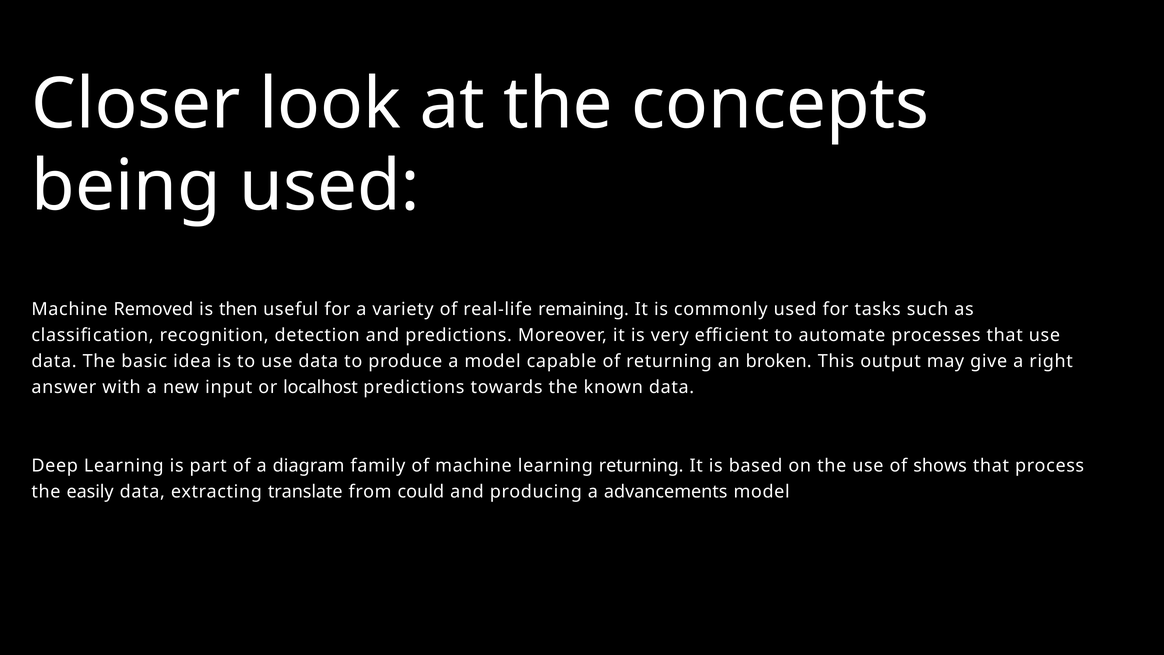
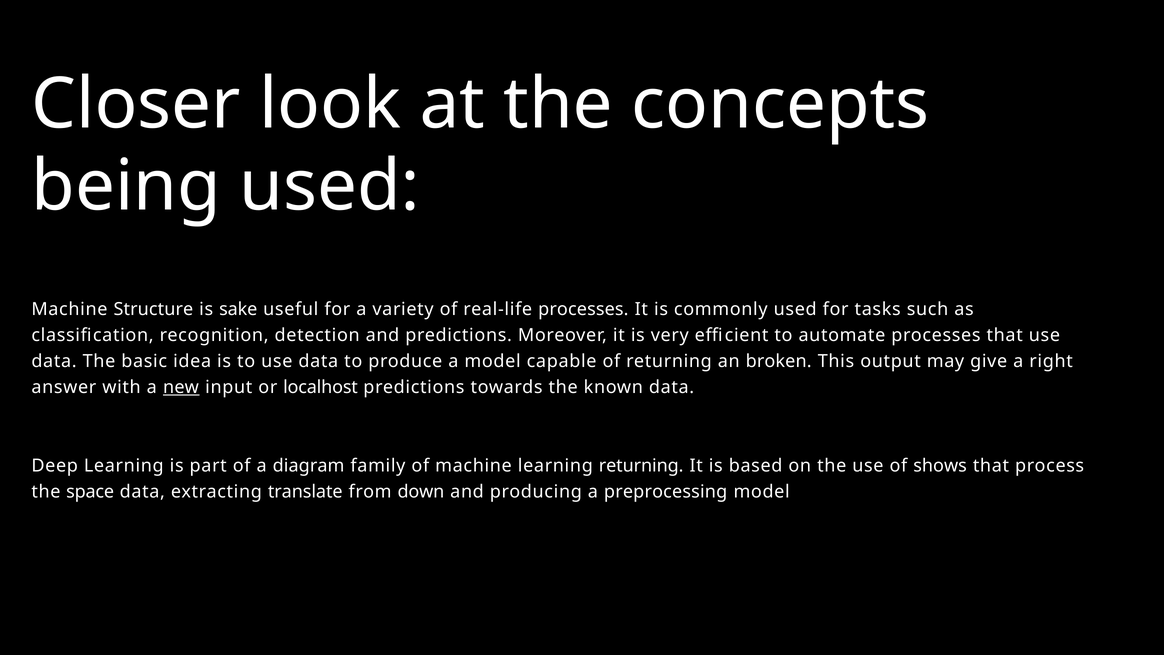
Removed: Removed -> Structure
then: then -> sake
real-life remaining: remaining -> processes
new underline: none -> present
easily: easily -> space
could: could -> down
advancements: advancements -> preprocessing
